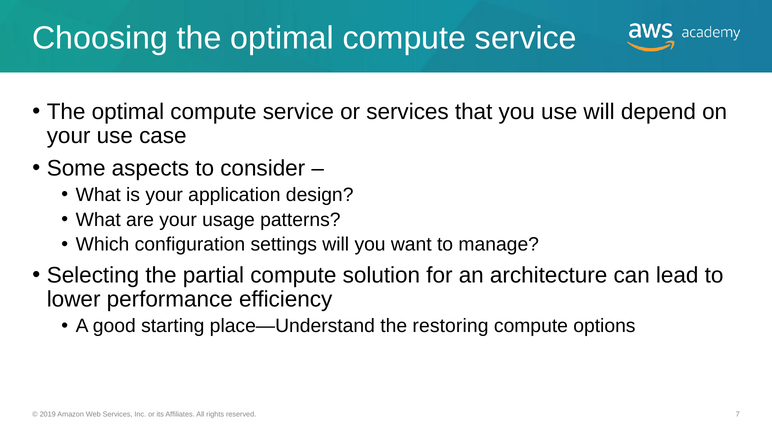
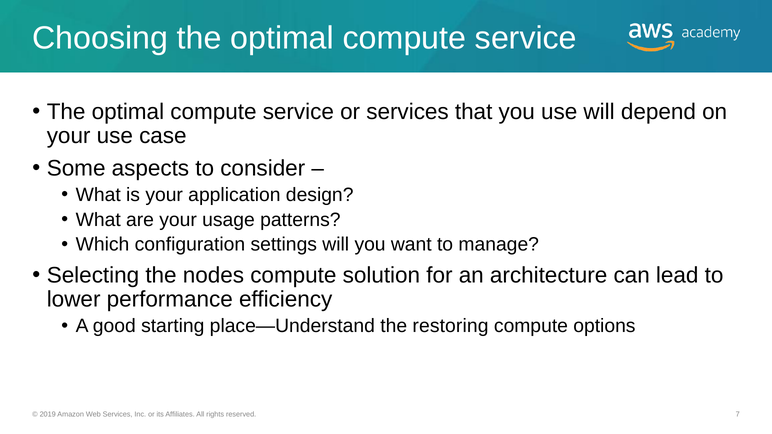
partial: partial -> nodes
